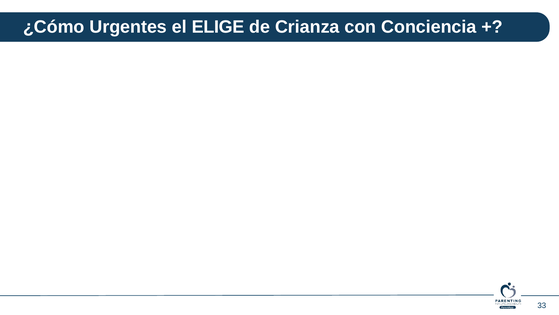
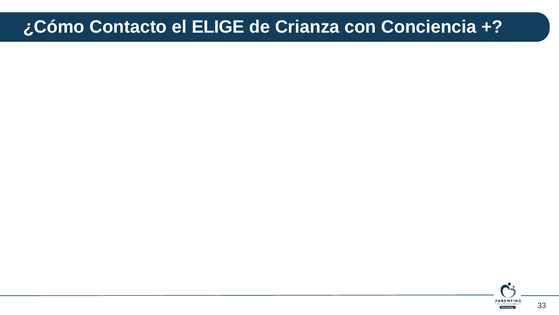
Urgentes: Urgentes -> Contacto
